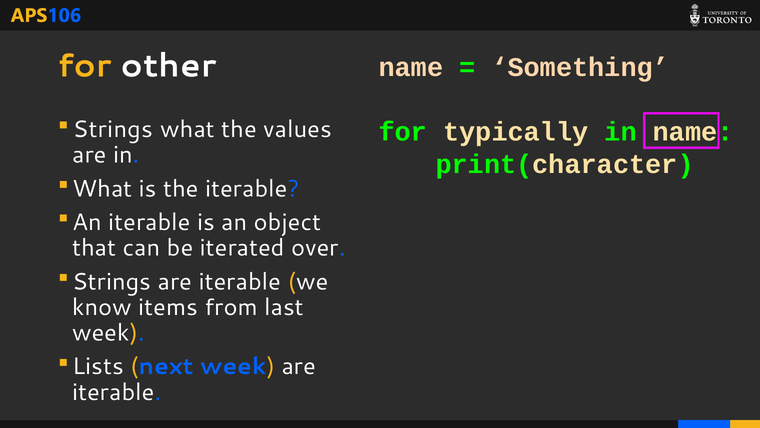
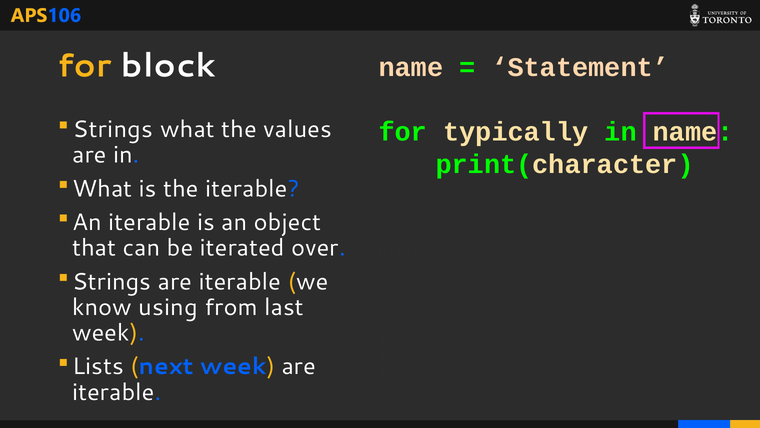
other: other -> block
Something: Something -> Statement
items: items -> using
